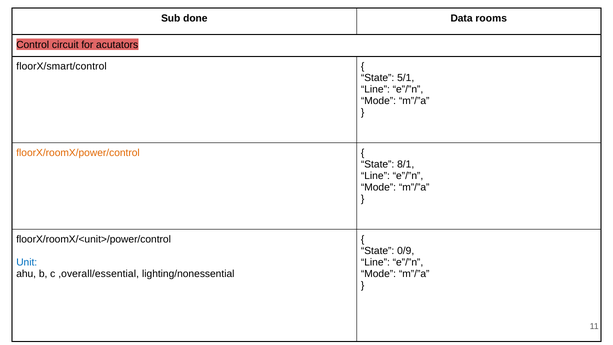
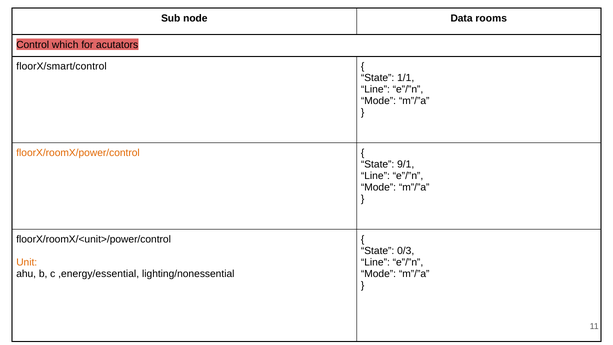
done: done -> node
circuit: circuit -> which
5/1: 5/1 -> 1/1
8/1: 8/1 -> 9/1
0/9: 0/9 -> 0/3
Unit colour: blue -> orange
,overall/essential: ,overall/essential -> ,energy/essential
